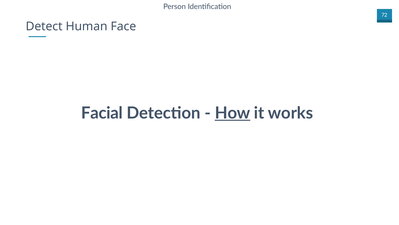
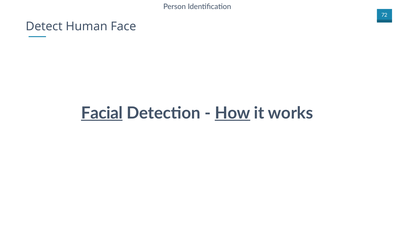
Facial underline: none -> present
